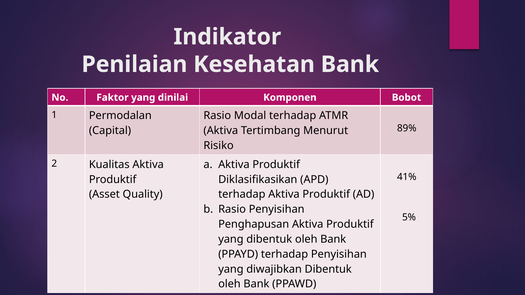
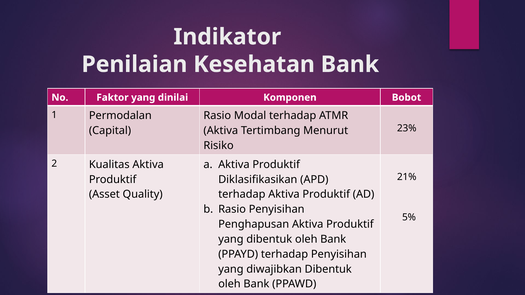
89%: 89% -> 23%
41%: 41% -> 21%
